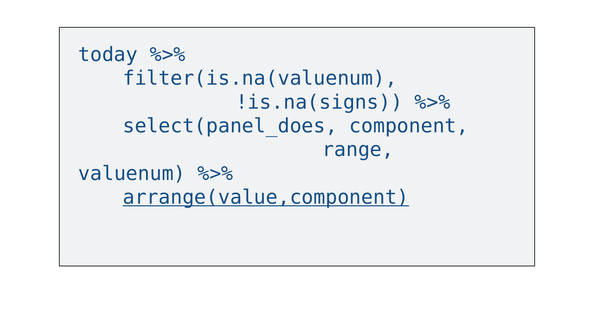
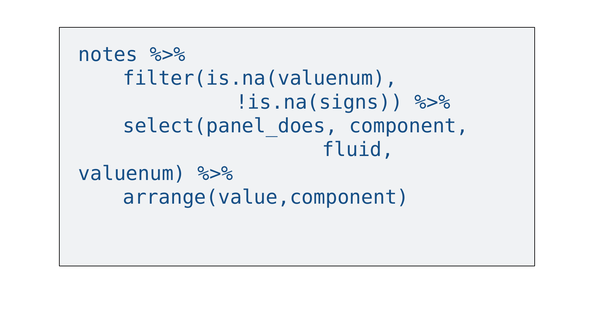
today: today -> notes
range: range -> fluid
arrange(value,component underline: present -> none
